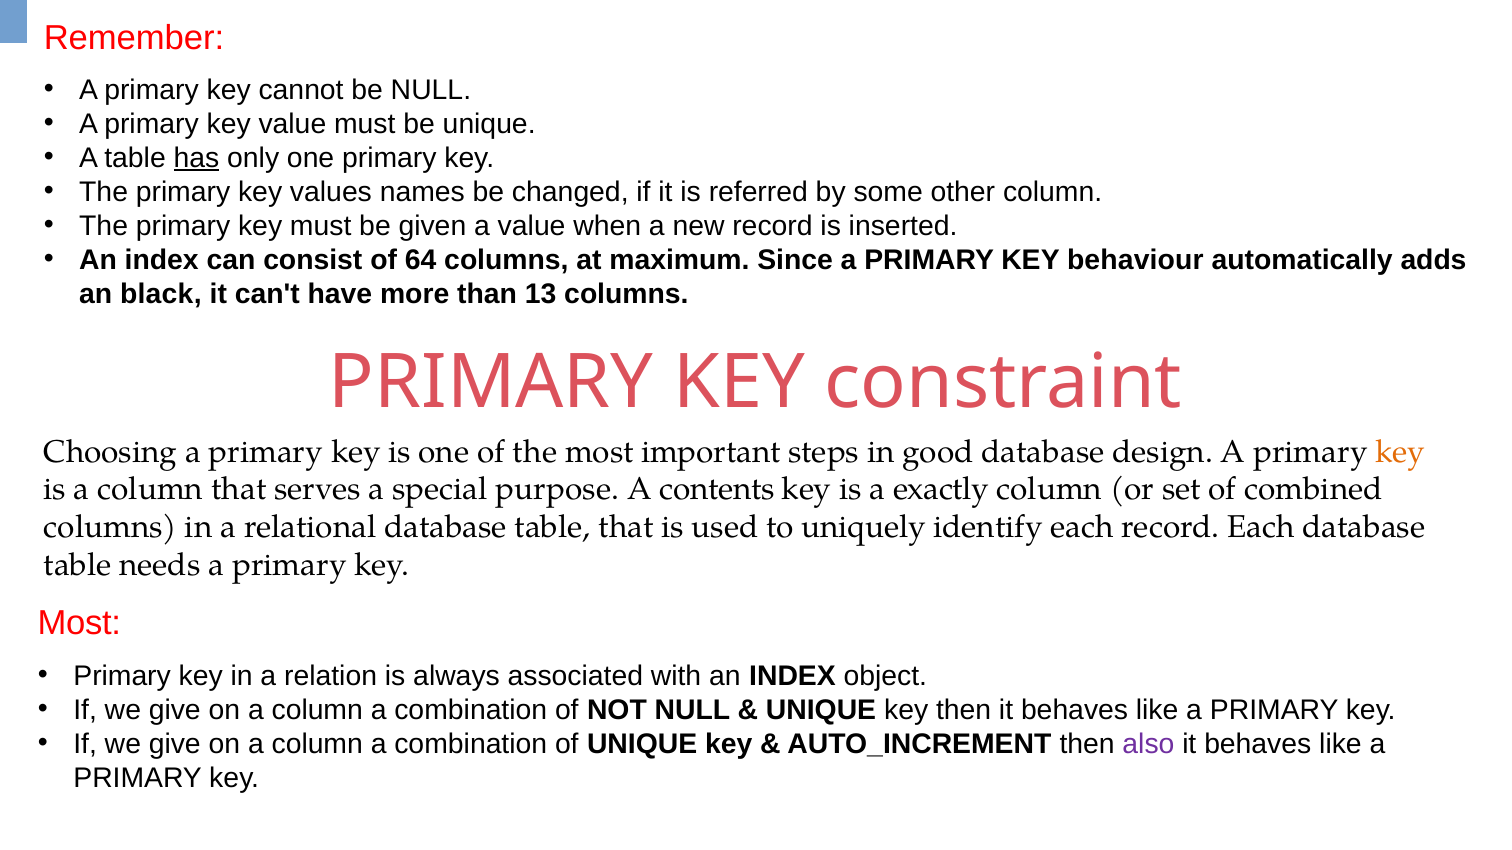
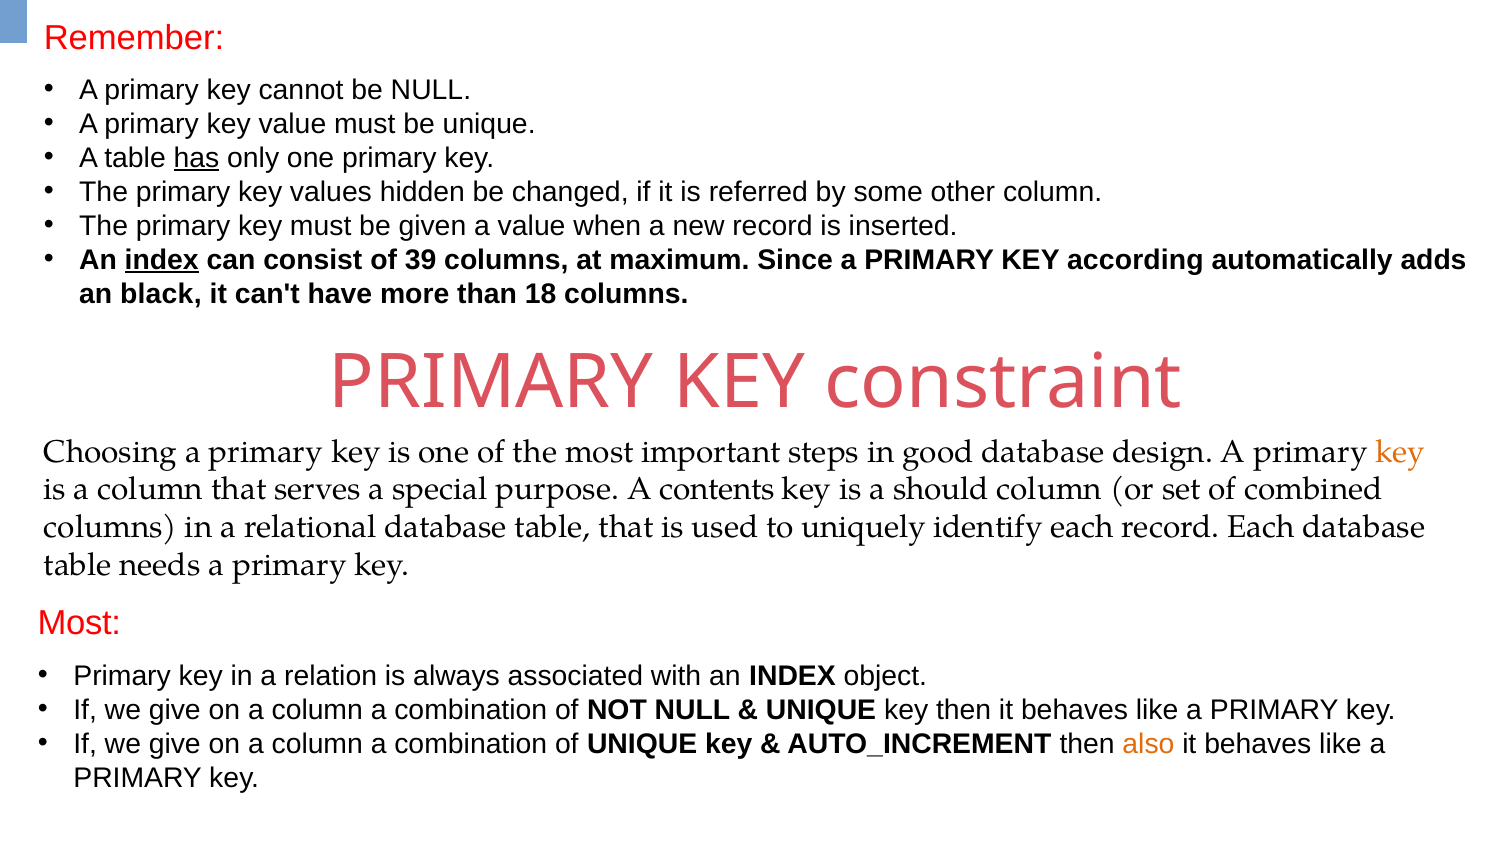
names: names -> hidden
index at (162, 260) underline: none -> present
64: 64 -> 39
behaviour: behaviour -> according
13: 13 -> 18
exactly: exactly -> should
also colour: purple -> orange
